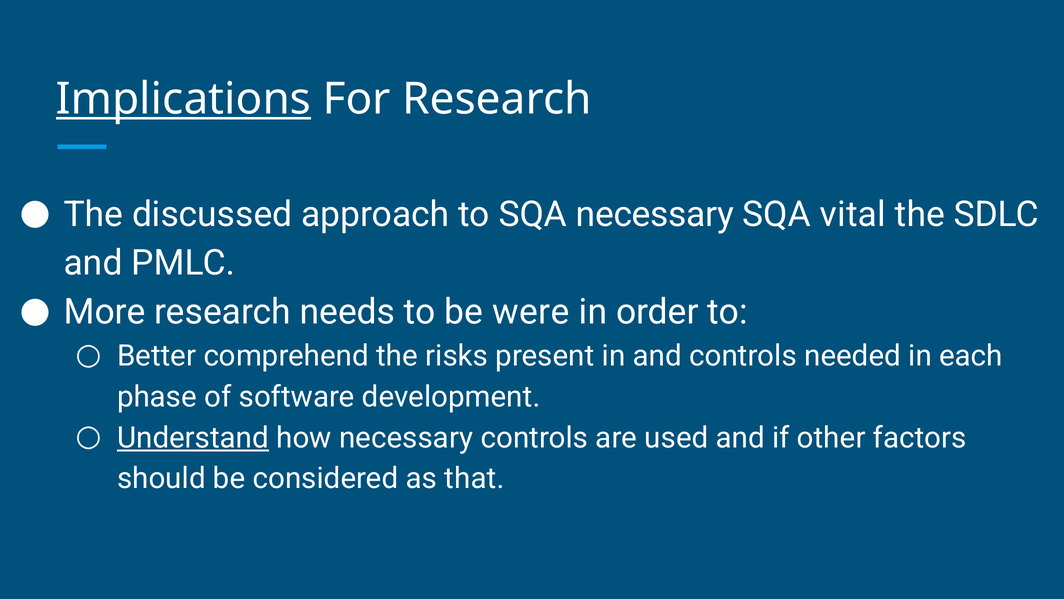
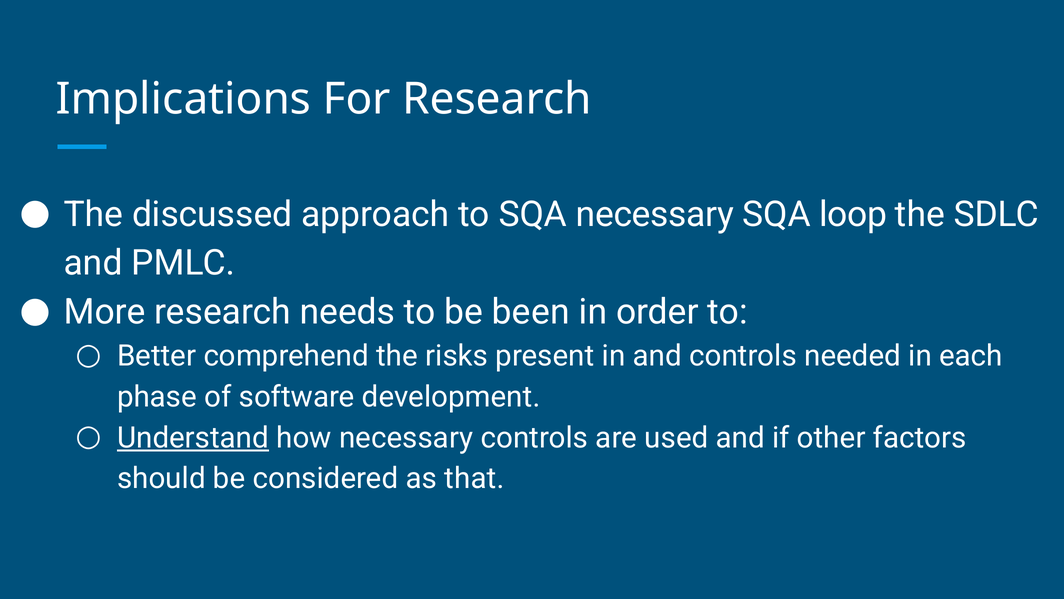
Implications underline: present -> none
vital: vital -> loop
were: were -> been
